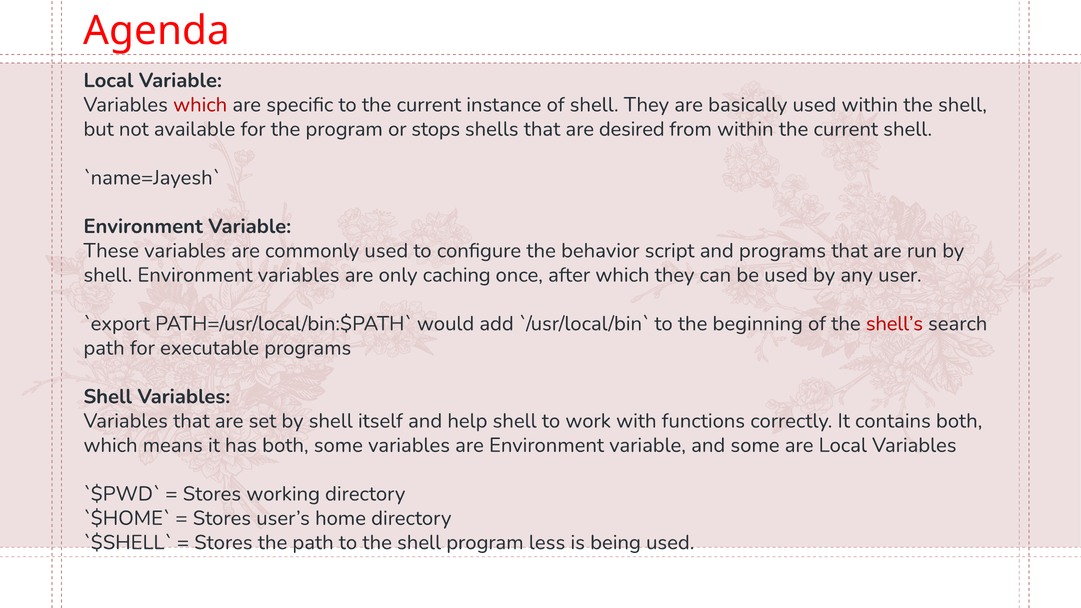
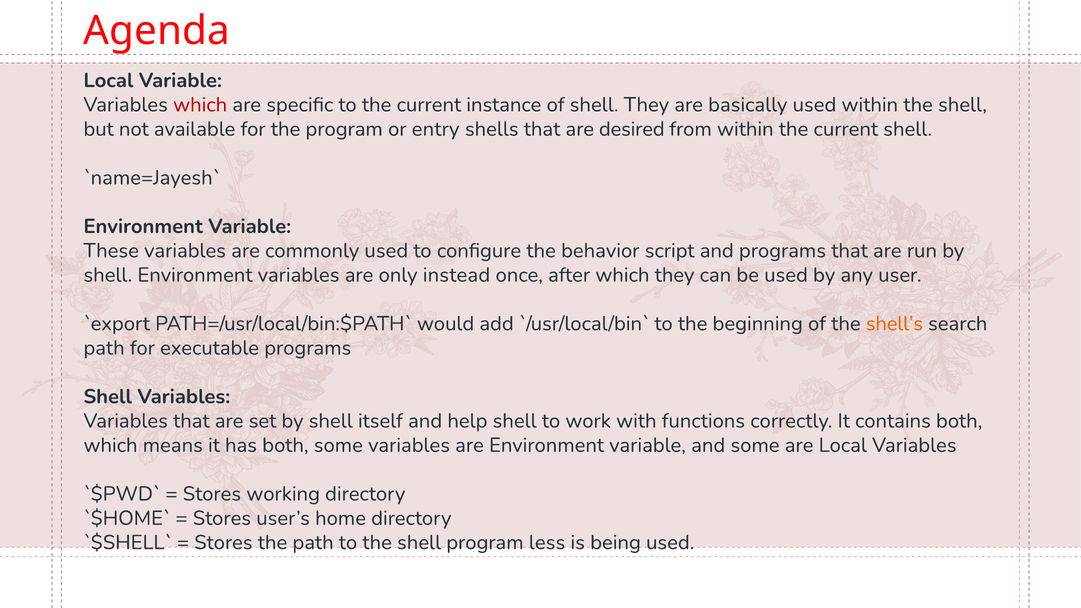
stops: stops -> entry
caching: caching -> instead
shell’s colour: red -> orange
